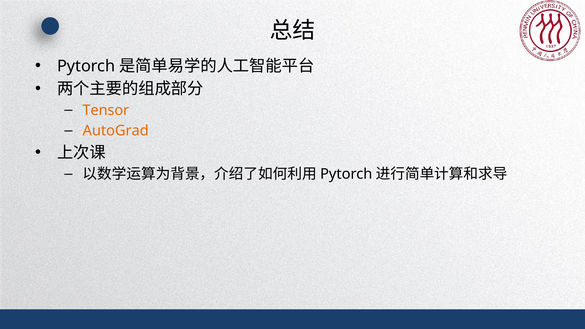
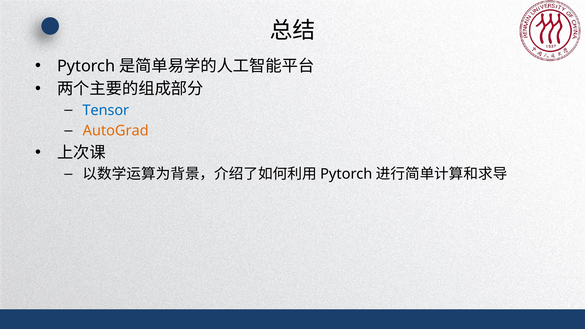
Tensor colour: orange -> blue
